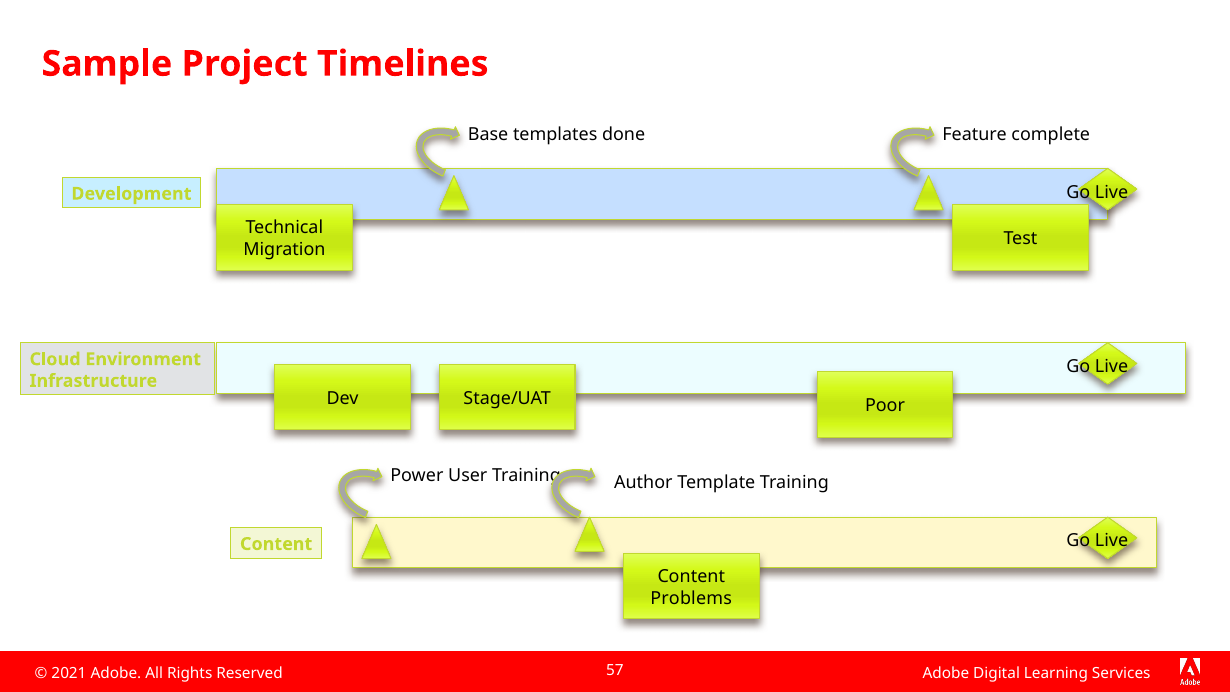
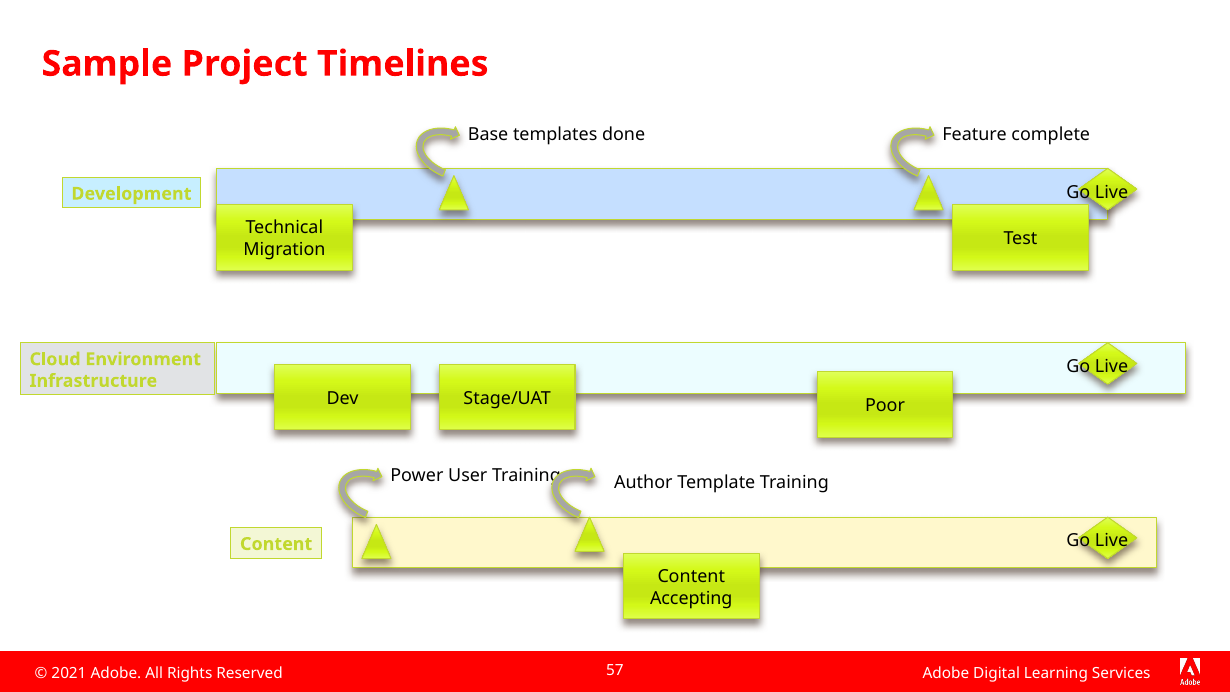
Problems: Problems -> Accepting
